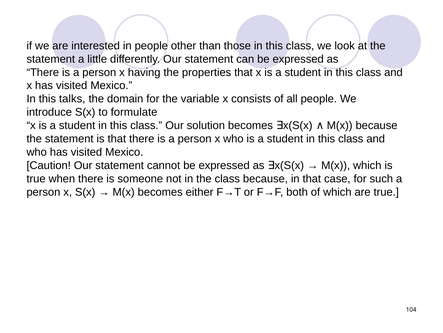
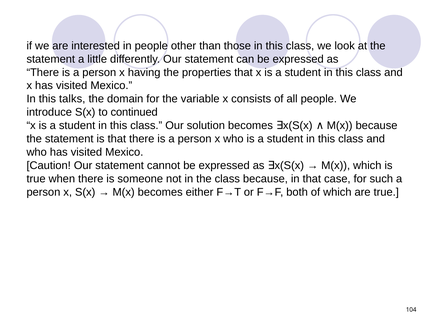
formulate: formulate -> continued
